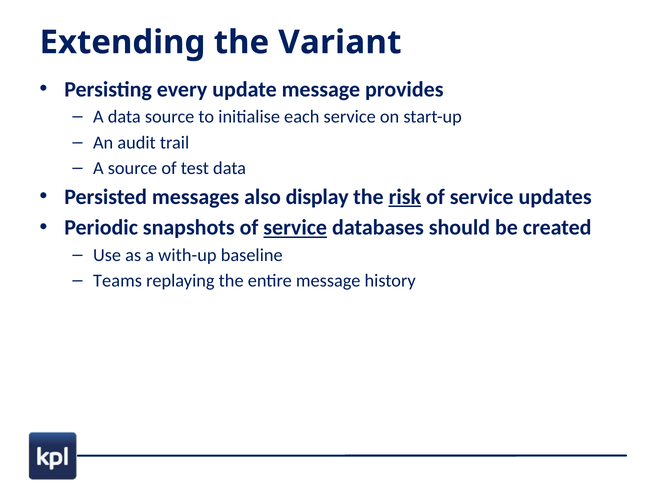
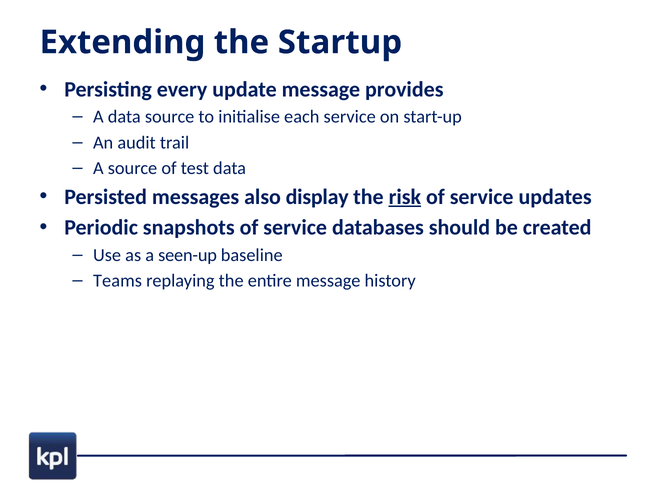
Variant: Variant -> Startup
service at (295, 228) underline: present -> none
with-up: with-up -> seen-up
